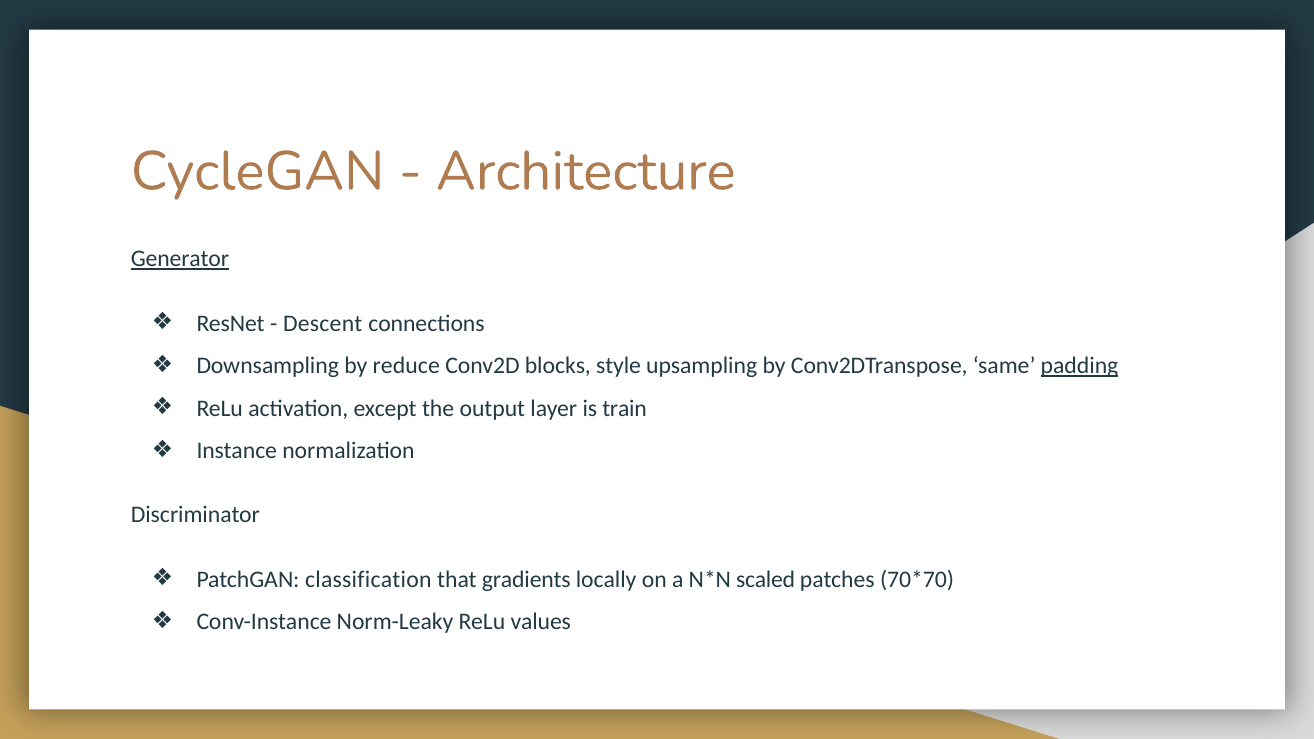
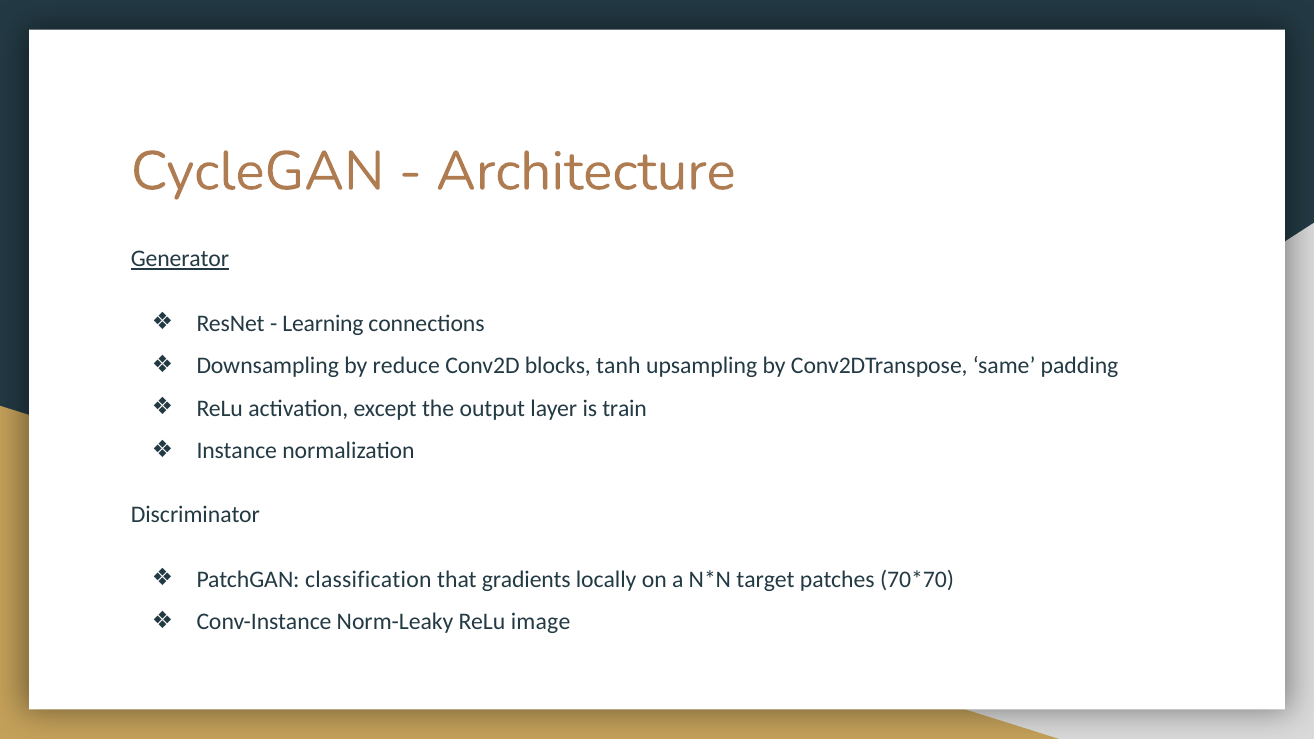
Descent: Descent -> Learning
style: style -> tanh
padding underline: present -> none
scaled: scaled -> target
values: values -> image
